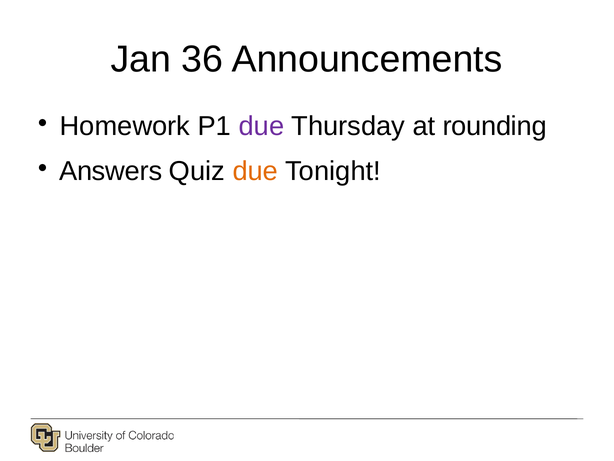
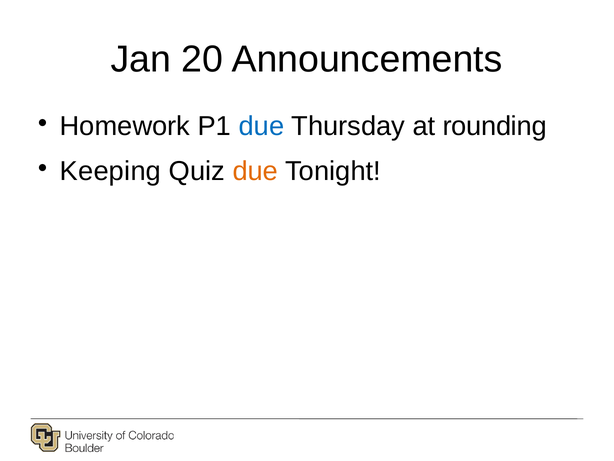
36: 36 -> 20
due at (261, 126) colour: purple -> blue
Answers: Answers -> Keeping
